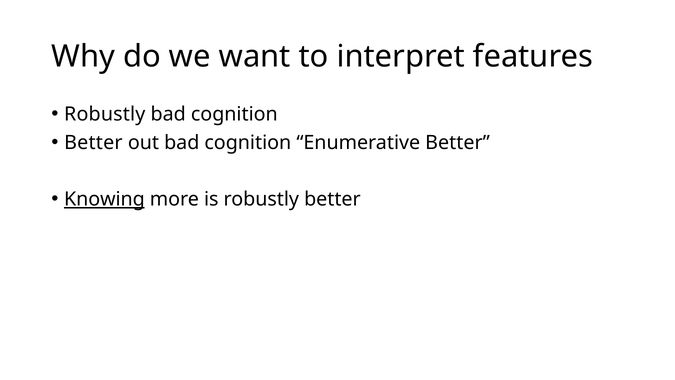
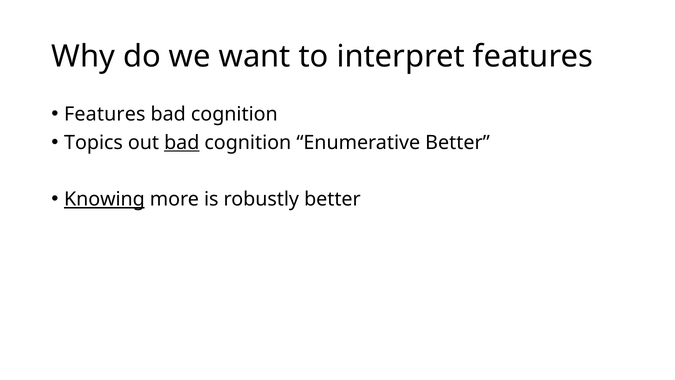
Robustly at (105, 114): Robustly -> Features
Better at (93, 142): Better -> Topics
bad at (182, 142) underline: none -> present
